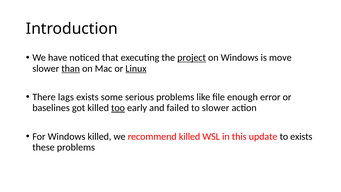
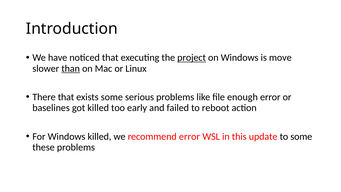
Linux underline: present -> none
There lags: lags -> that
too underline: present -> none
to slower: slower -> reboot
recommend killed: killed -> error
to exists: exists -> some
